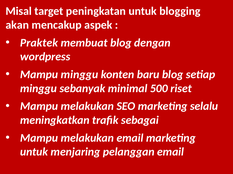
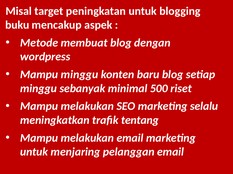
akan: akan -> buku
Praktek: Praktek -> Metode
sebagai: sebagai -> tentang
